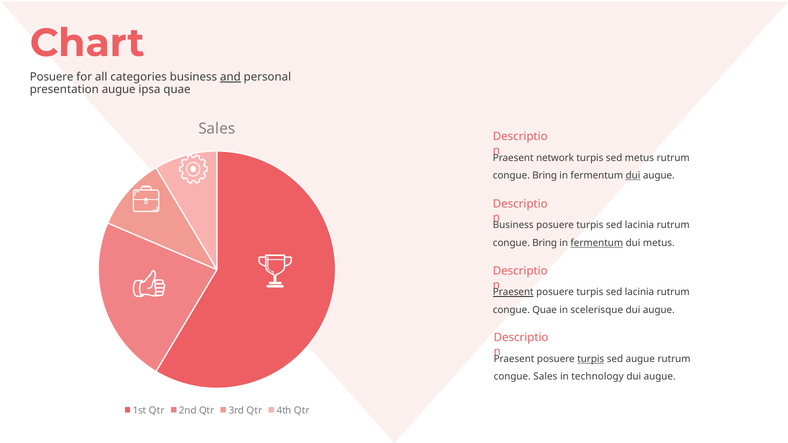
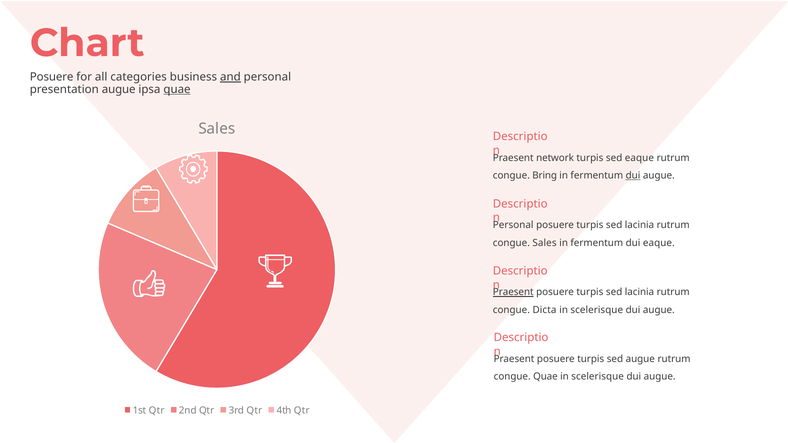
quae at (177, 90) underline: none -> present
sed metus: metus -> eaque
Business at (513, 225): Business -> Personal
Bring at (545, 243): Bring -> Sales
fermentum at (597, 243) underline: present -> none
dui metus: metus -> eaque
congue Quae: Quae -> Dicta
turpis at (591, 359) underline: present -> none
congue Sales: Sales -> Quae
technology at (598, 377): technology -> scelerisque
